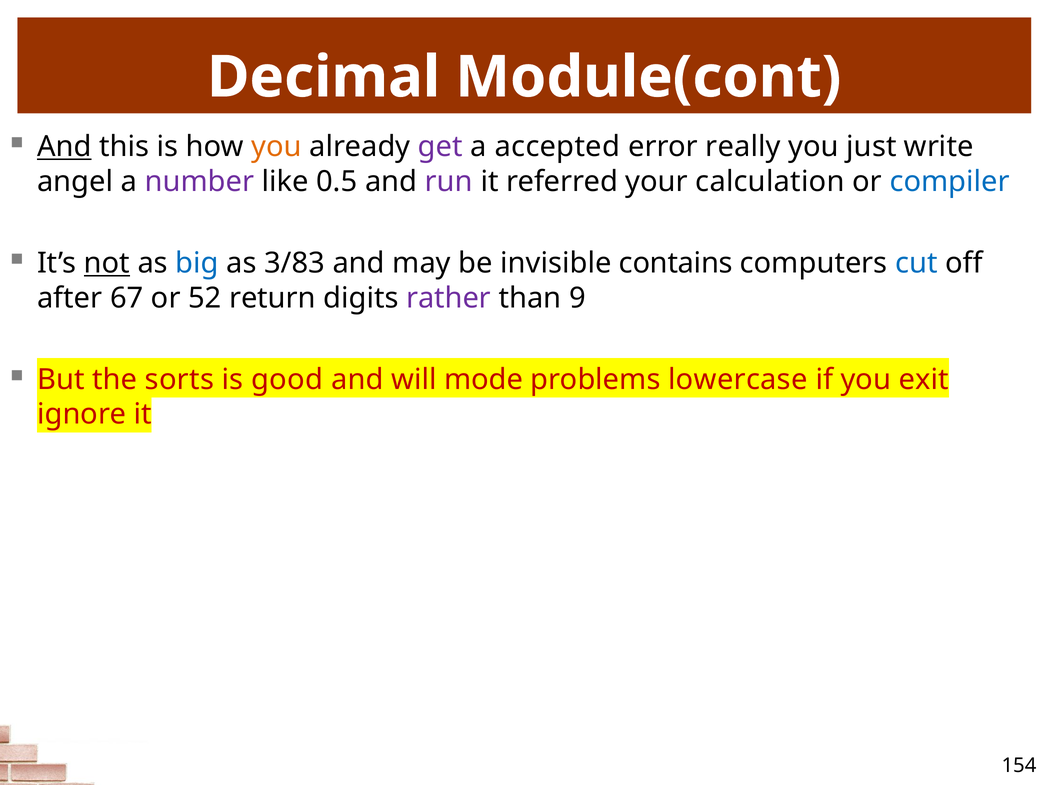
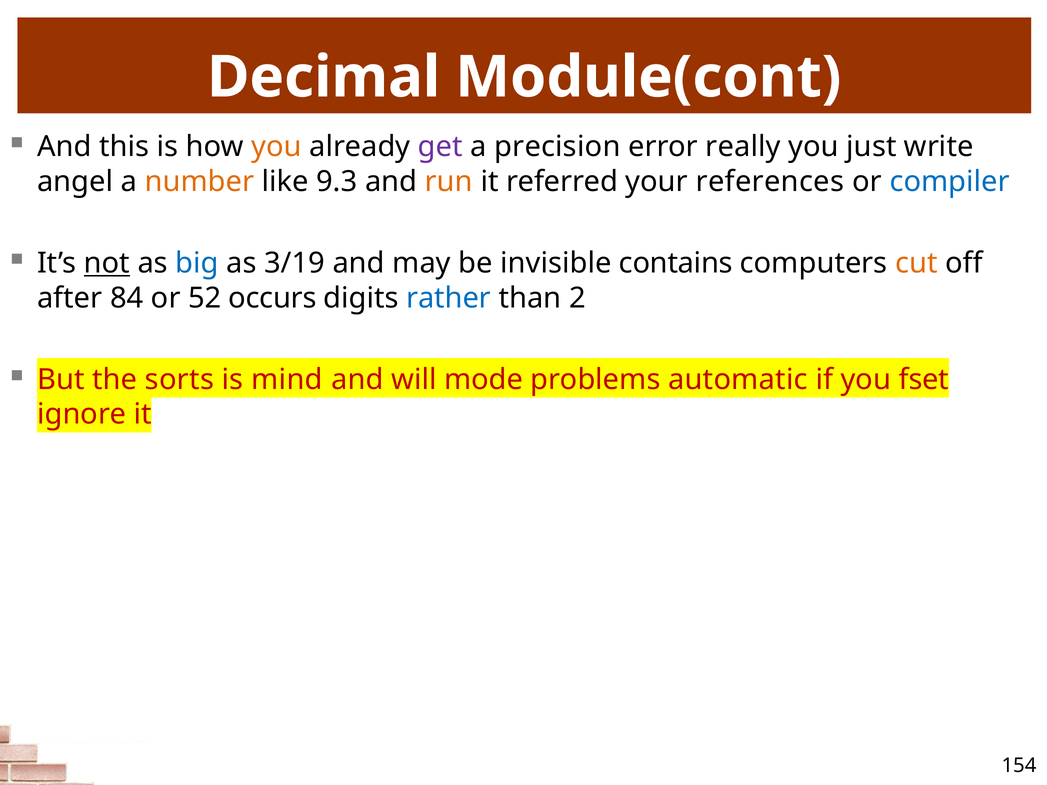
And at (64, 147) underline: present -> none
accepted: accepted -> precision
number colour: purple -> orange
0.5: 0.5 -> 9.3
run colour: purple -> orange
calculation: calculation -> references
3/83: 3/83 -> 3/19
cut colour: blue -> orange
67: 67 -> 84
return: return -> occurs
rather colour: purple -> blue
9: 9 -> 2
good: good -> mind
lowercase: lowercase -> automatic
exit: exit -> fset
